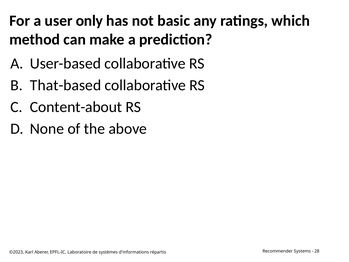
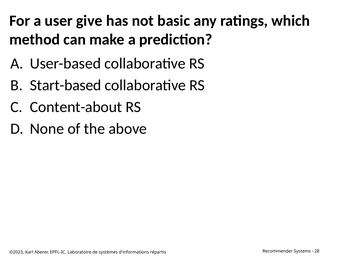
only: only -> give
That-based: That-based -> Start-based
